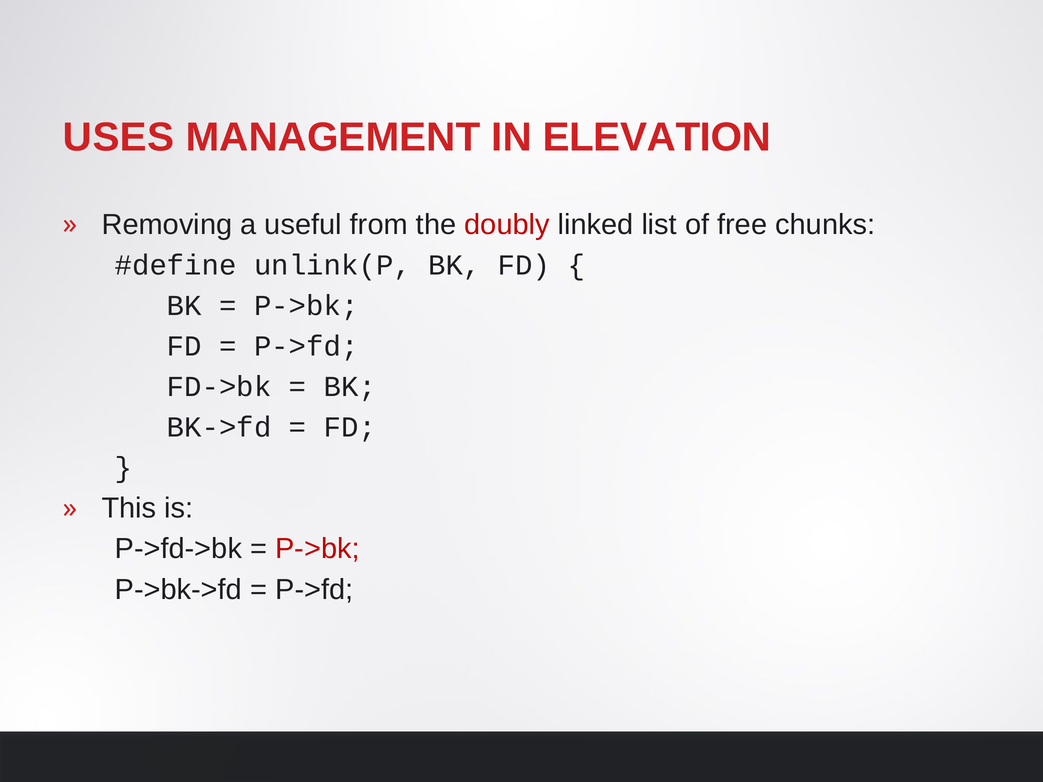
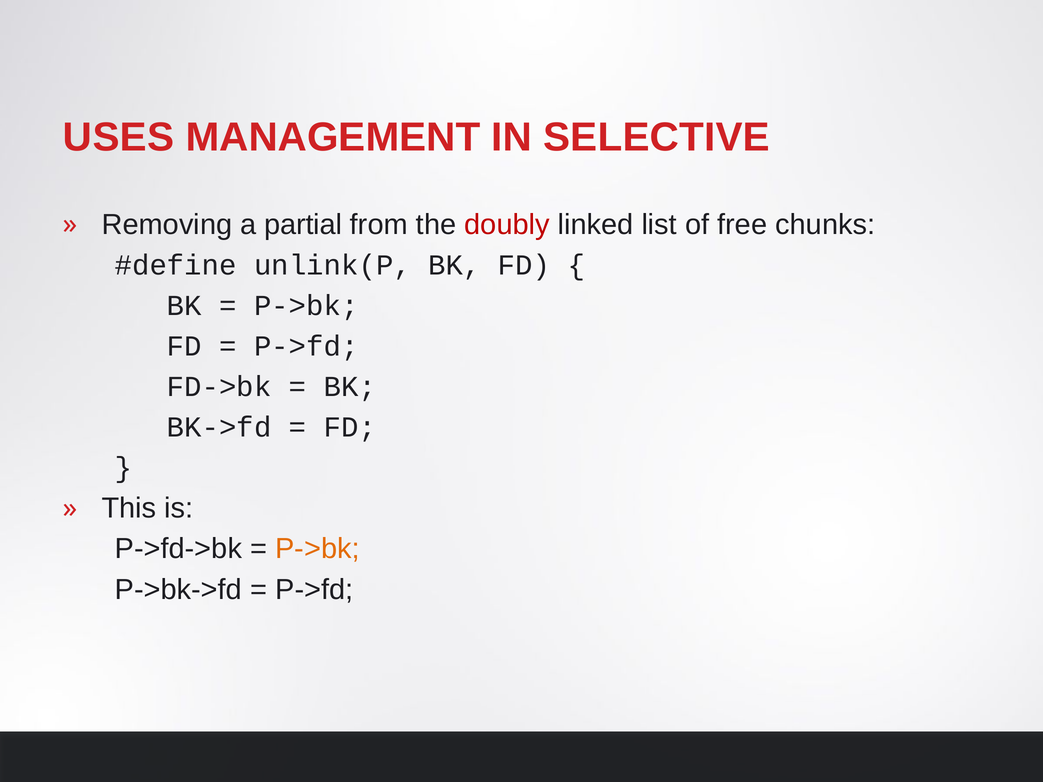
ELEVATION: ELEVATION -> SELECTIVE
useful: useful -> partial
P->bk at (317, 549) colour: red -> orange
